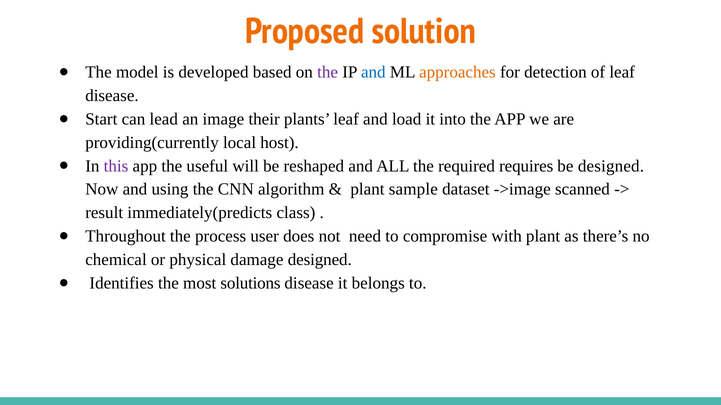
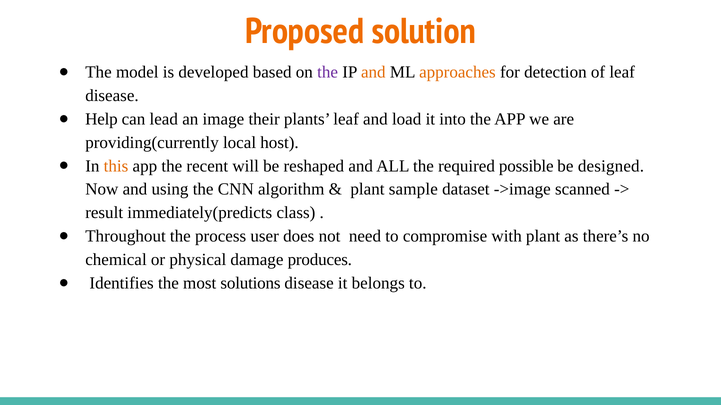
and at (373, 72) colour: blue -> orange
Start: Start -> Help
this colour: purple -> orange
useful: useful -> recent
requires: requires -> possible
damage designed: designed -> produces
